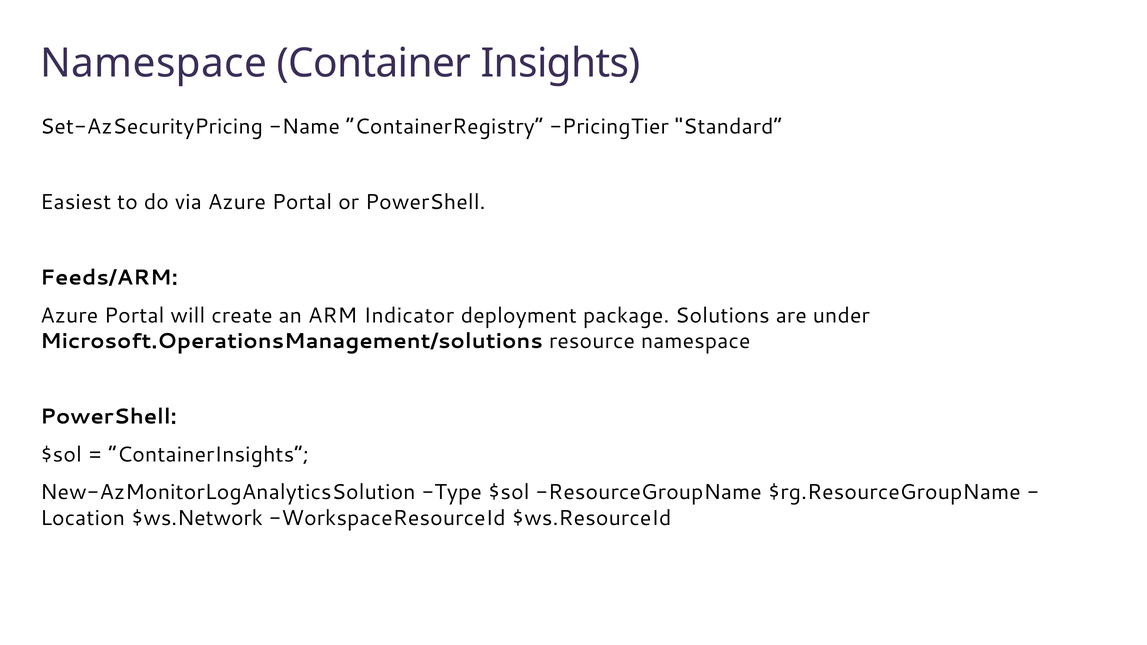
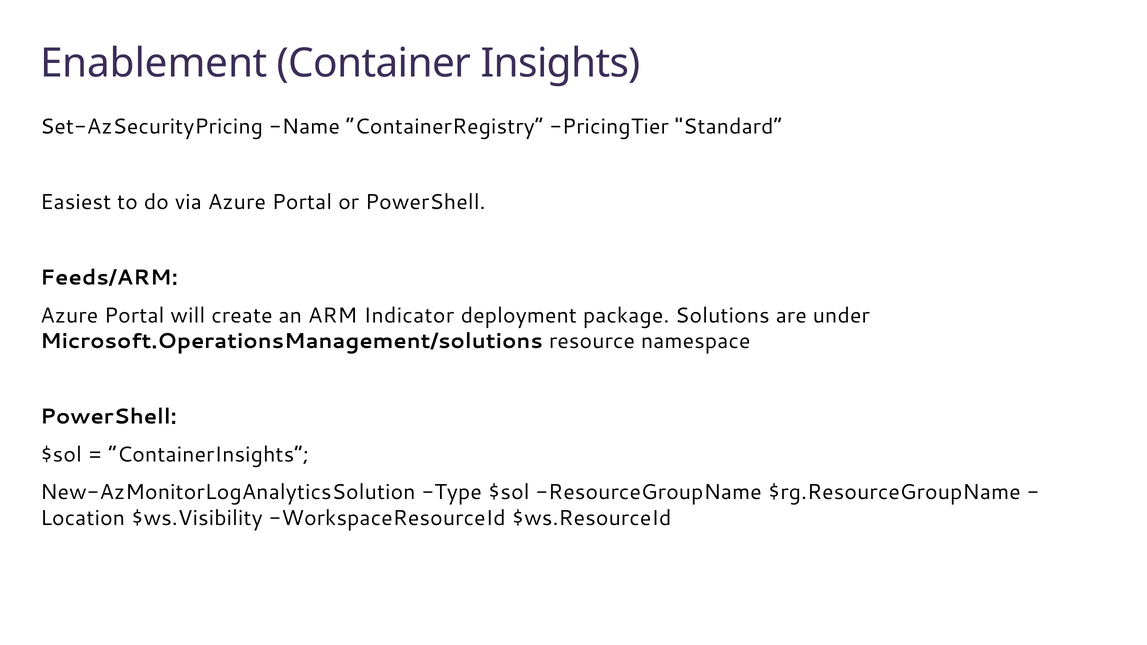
Namespace at (154, 64): Namespace -> Enablement
$ws.Network: $ws.Network -> $ws.Visibility
